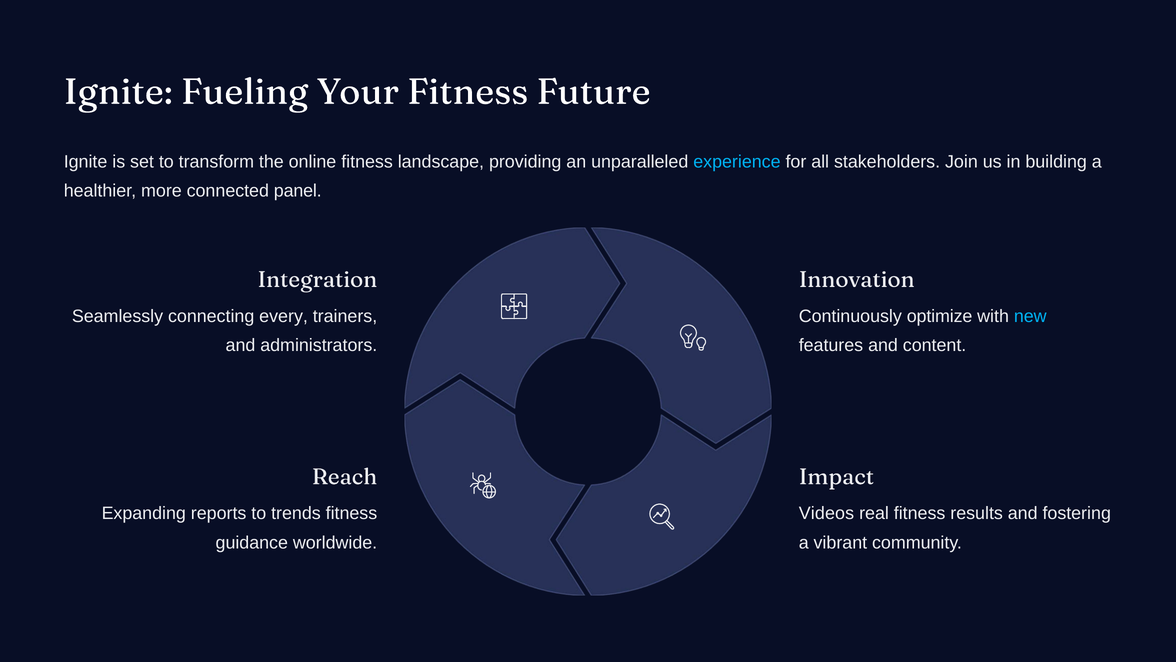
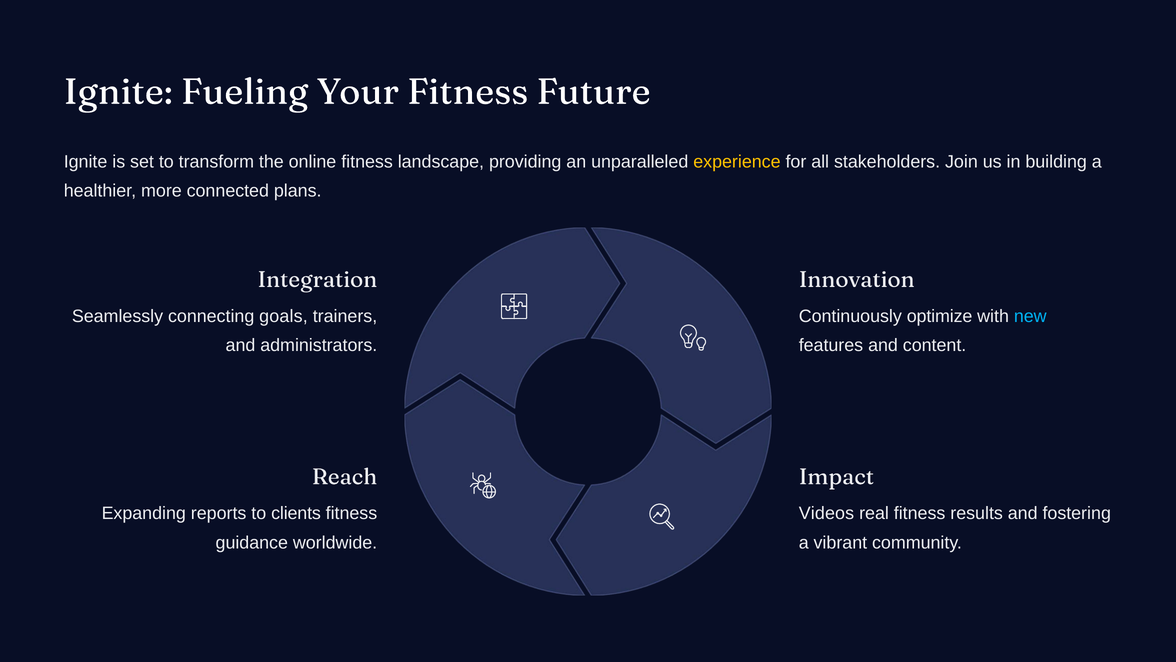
experience colour: light blue -> yellow
panel: panel -> plans
every: every -> goals
trends: trends -> clients
